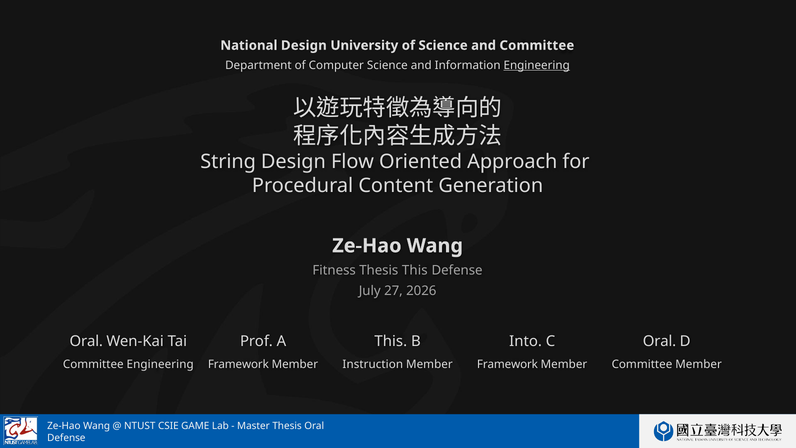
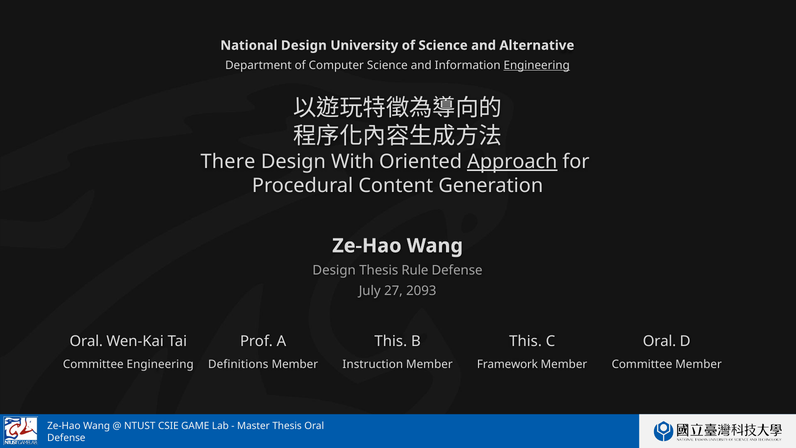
and Committee: Committee -> Alternative
String: String -> There
Flow: Flow -> With
Approach underline: none -> present
Fitness at (334, 270): Fitness -> Design
Thesis This: This -> Rule
2026: 2026 -> 2093
Into at (526, 341): Into -> This
Framework at (238, 364): Framework -> Definitions
